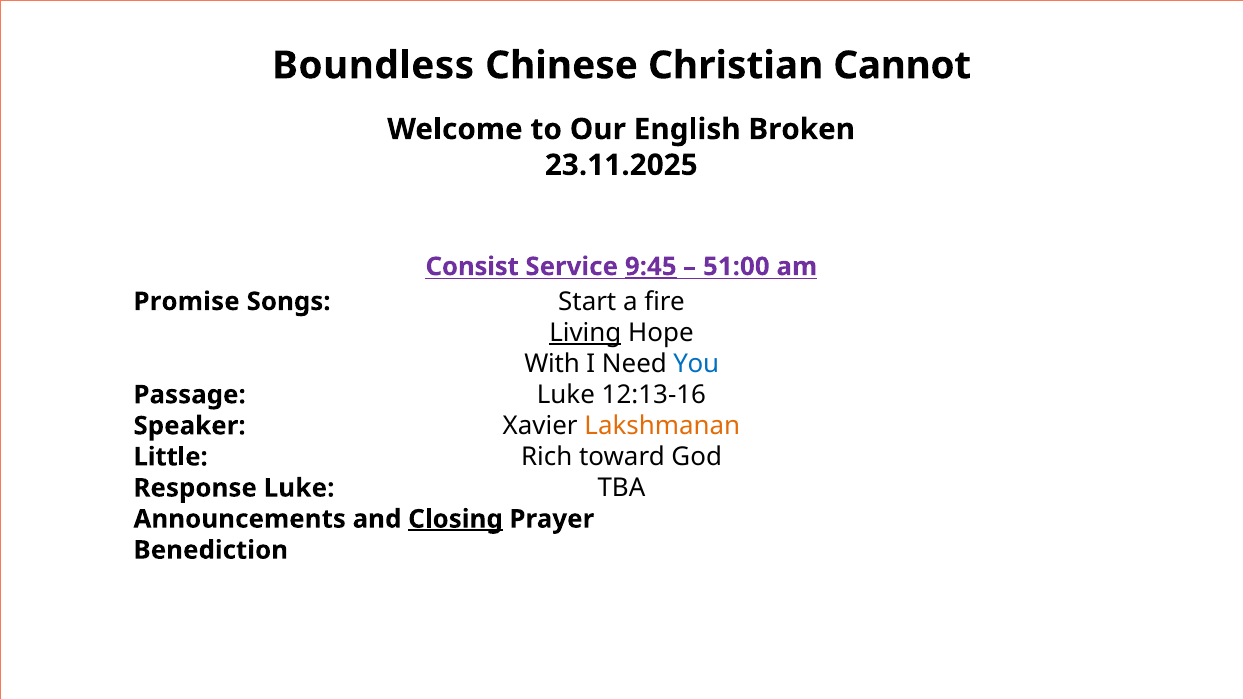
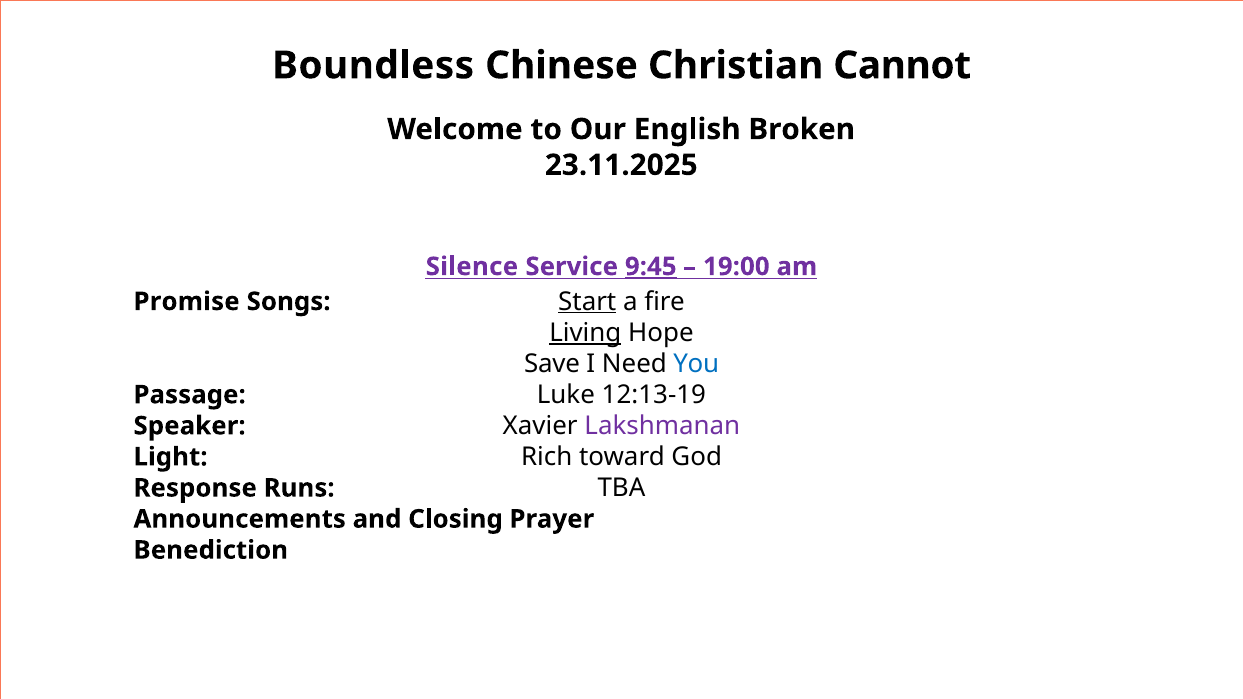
Consist: Consist -> Silence
51:00: 51:00 -> 19:00
Start underline: none -> present
With: With -> Save
12:13-16: 12:13-16 -> 12:13-19
Lakshmanan colour: orange -> purple
Little: Little -> Light
Response Luke: Luke -> Runs
Closing underline: present -> none
